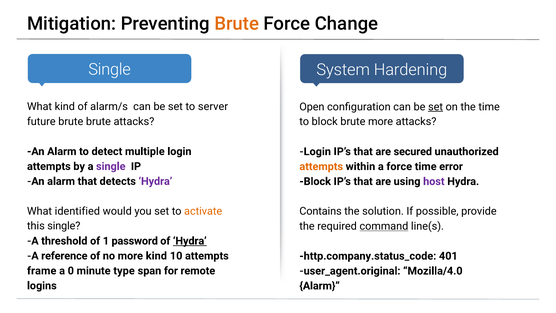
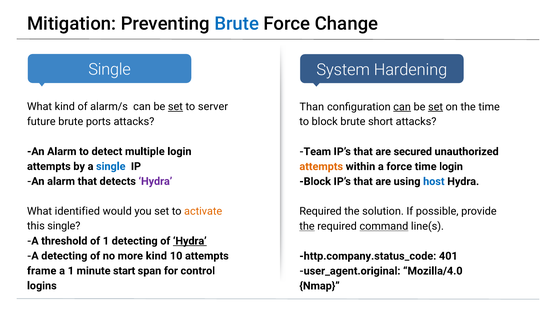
Brute at (237, 24) colour: orange -> blue
set at (175, 107) underline: none -> present
Open: Open -> Than
can at (402, 107) underline: none -> present
brute brute: brute -> ports
brute more: more -> short
Login at (315, 151): Login -> Team
single at (111, 166) colour: purple -> blue
time error: error -> login
host colour: purple -> blue
Contains at (321, 211): Contains -> Required
the at (307, 226) underline: none -> present
1 password: password -> detecting
A reference: reference -> detecting
a 0: 0 -> 1
type: type -> start
remote: remote -> control
Alarm at (320, 286): Alarm -> Nmap
